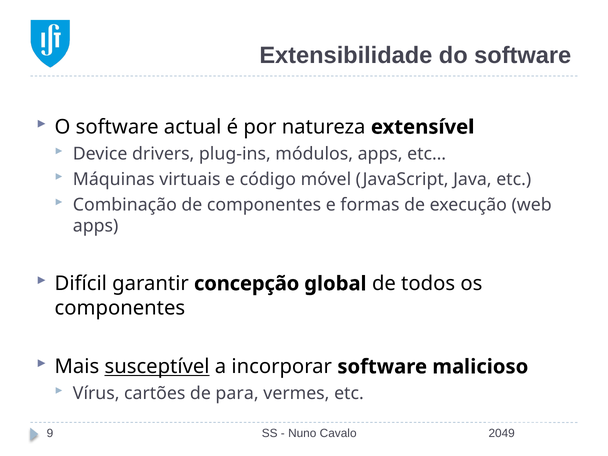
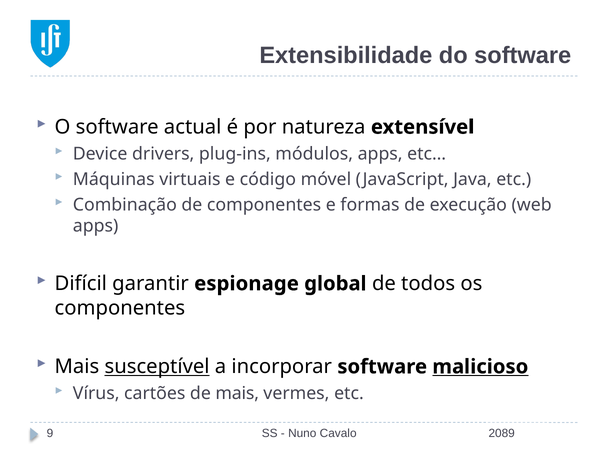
concepção: concepção -> espionage
malicioso underline: none -> present
de para: para -> mais
2049: 2049 -> 2089
